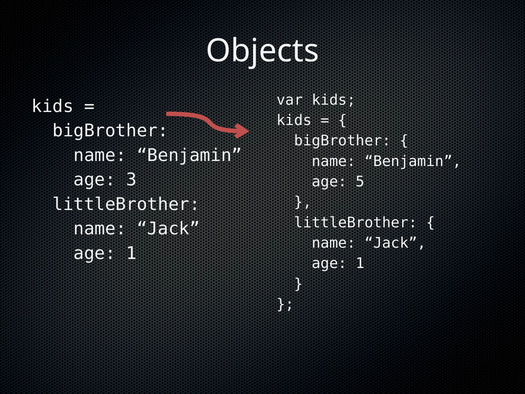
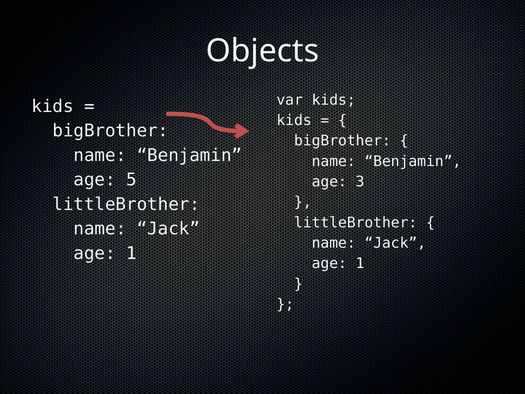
3: 3 -> 5
5: 5 -> 3
